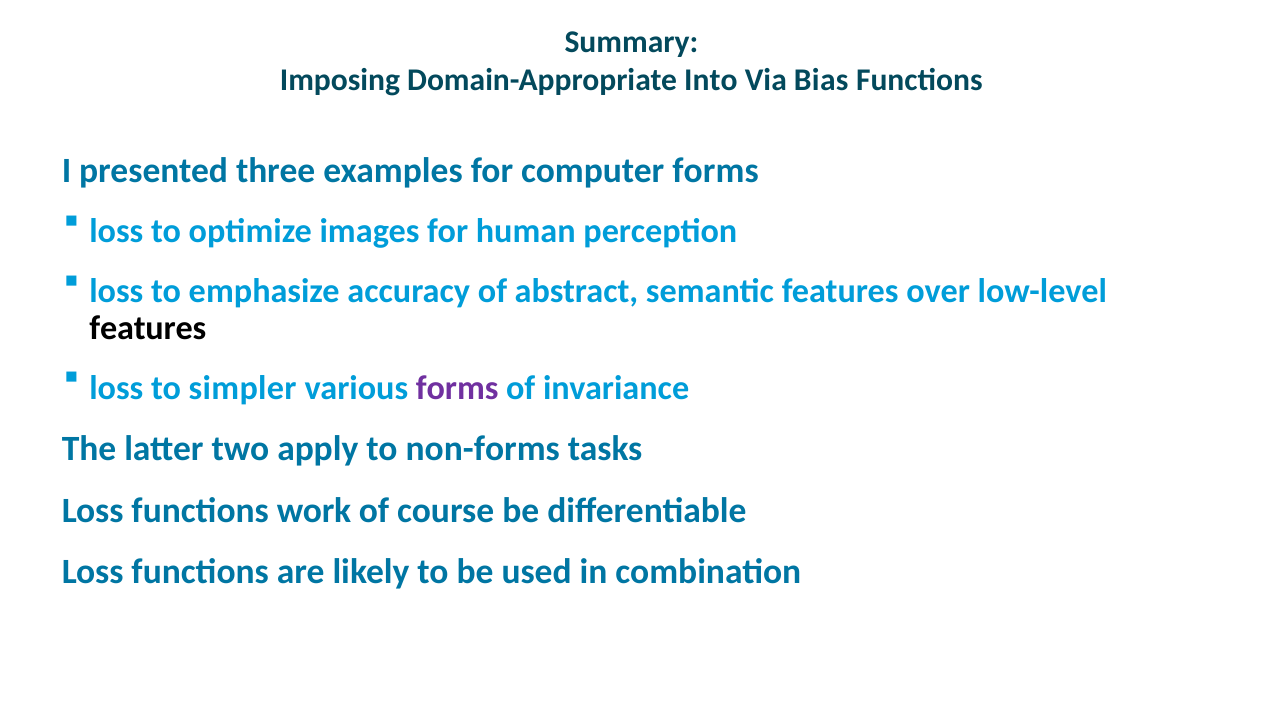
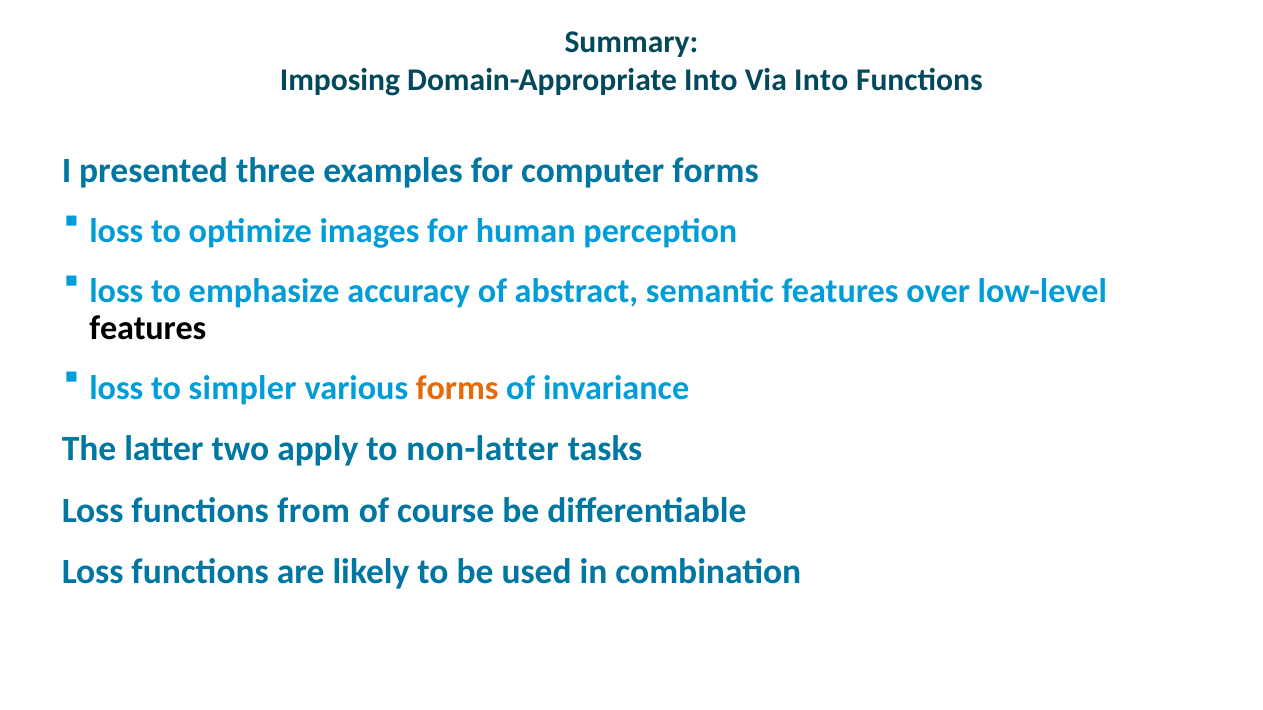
Via Bias: Bias -> Into
forms at (457, 389) colour: purple -> orange
non-forms: non-forms -> non-latter
work: work -> from
